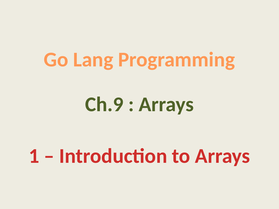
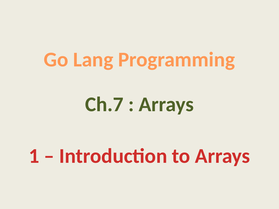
Ch.9: Ch.9 -> Ch.7
